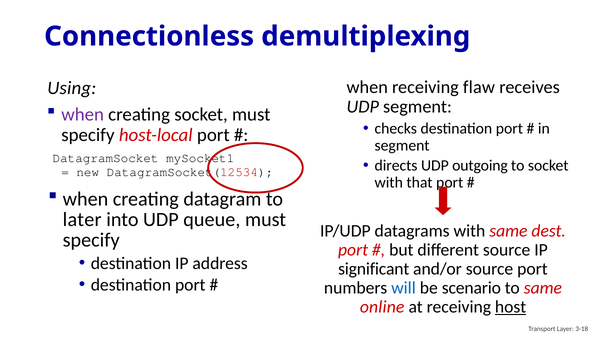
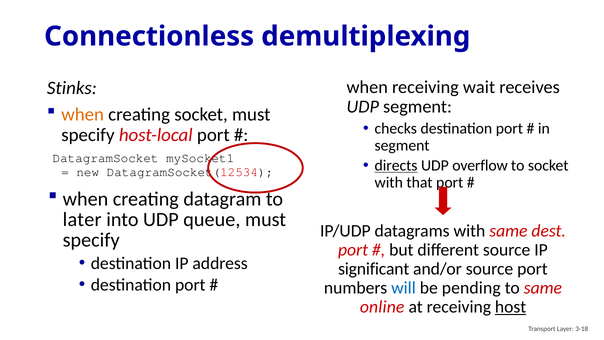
flaw: flaw -> wait
Using: Using -> Stinks
when at (83, 114) colour: purple -> orange
directs underline: none -> present
outgoing: outgoing -> overflow
scenario: scenario -> pending
